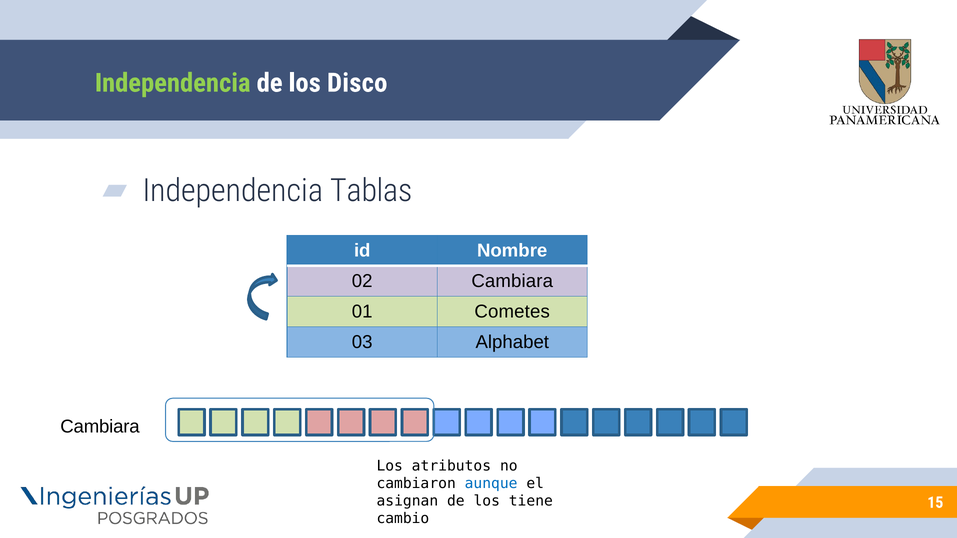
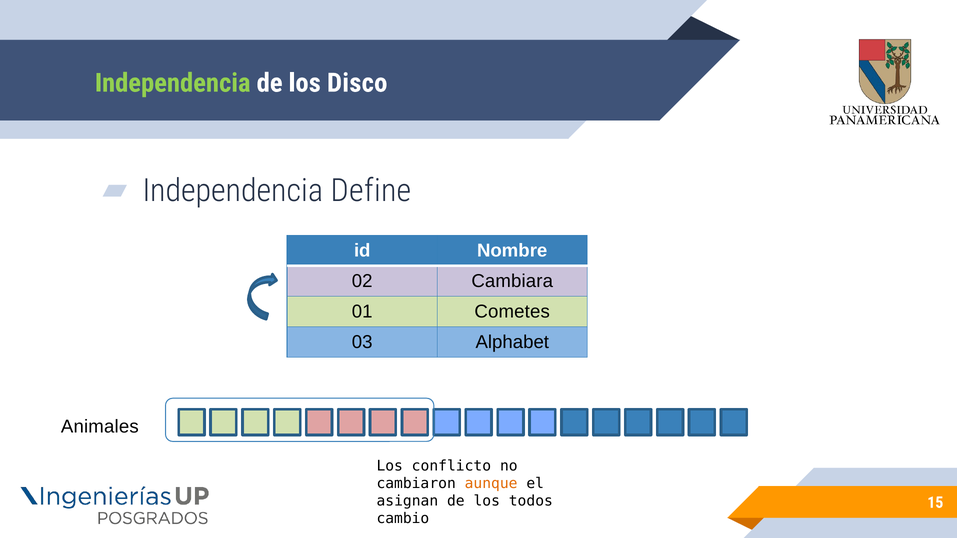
Tablas: Tablas -> Define
Cambiara at (100, 427): Cambiara -> Animales
atributos: atributos -> conflicto
aunque colour: blue -> orange
tiene: tiene -> todos
